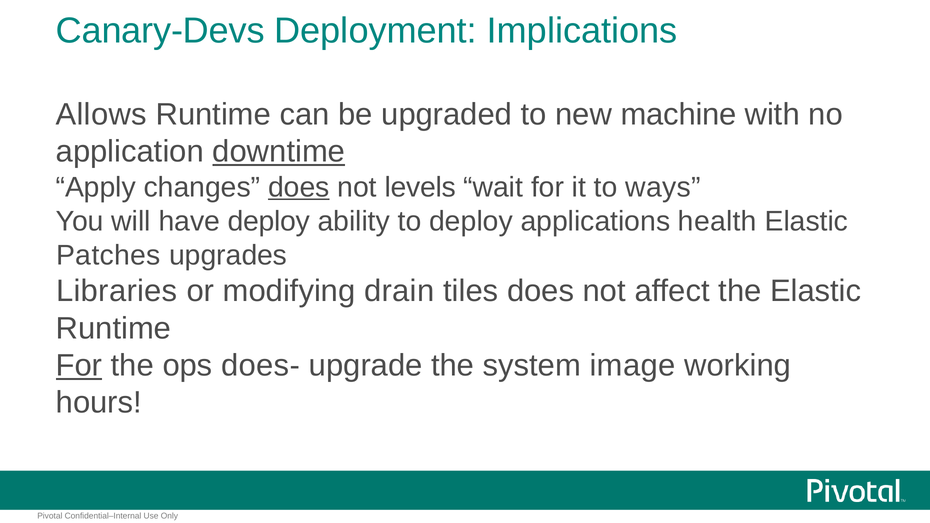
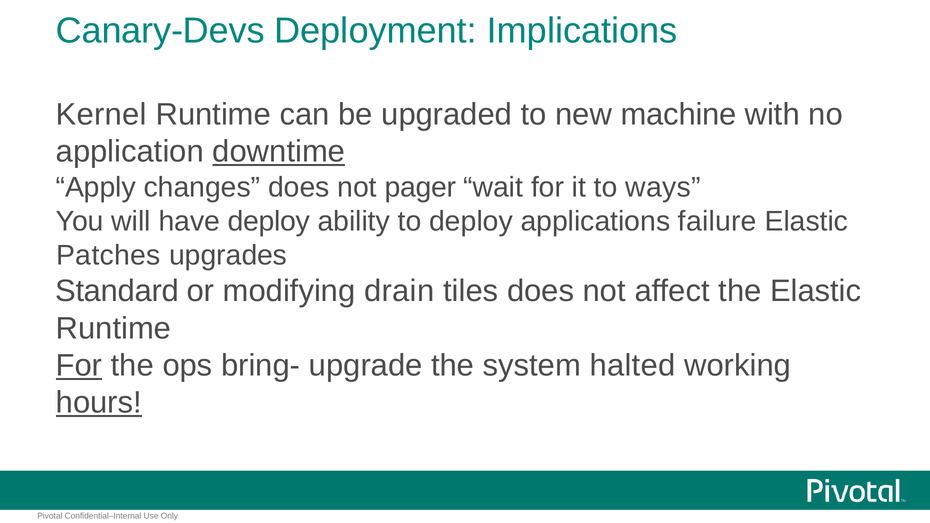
Allows: Allows -> Kernel
does at (299, 187) underline: present -> none
levels: levels -> pager
health: health -> failure
Libraries: Libraries -> Standard
does-: does- -> bring-
image: image -> halted
hours underline: none -> present
